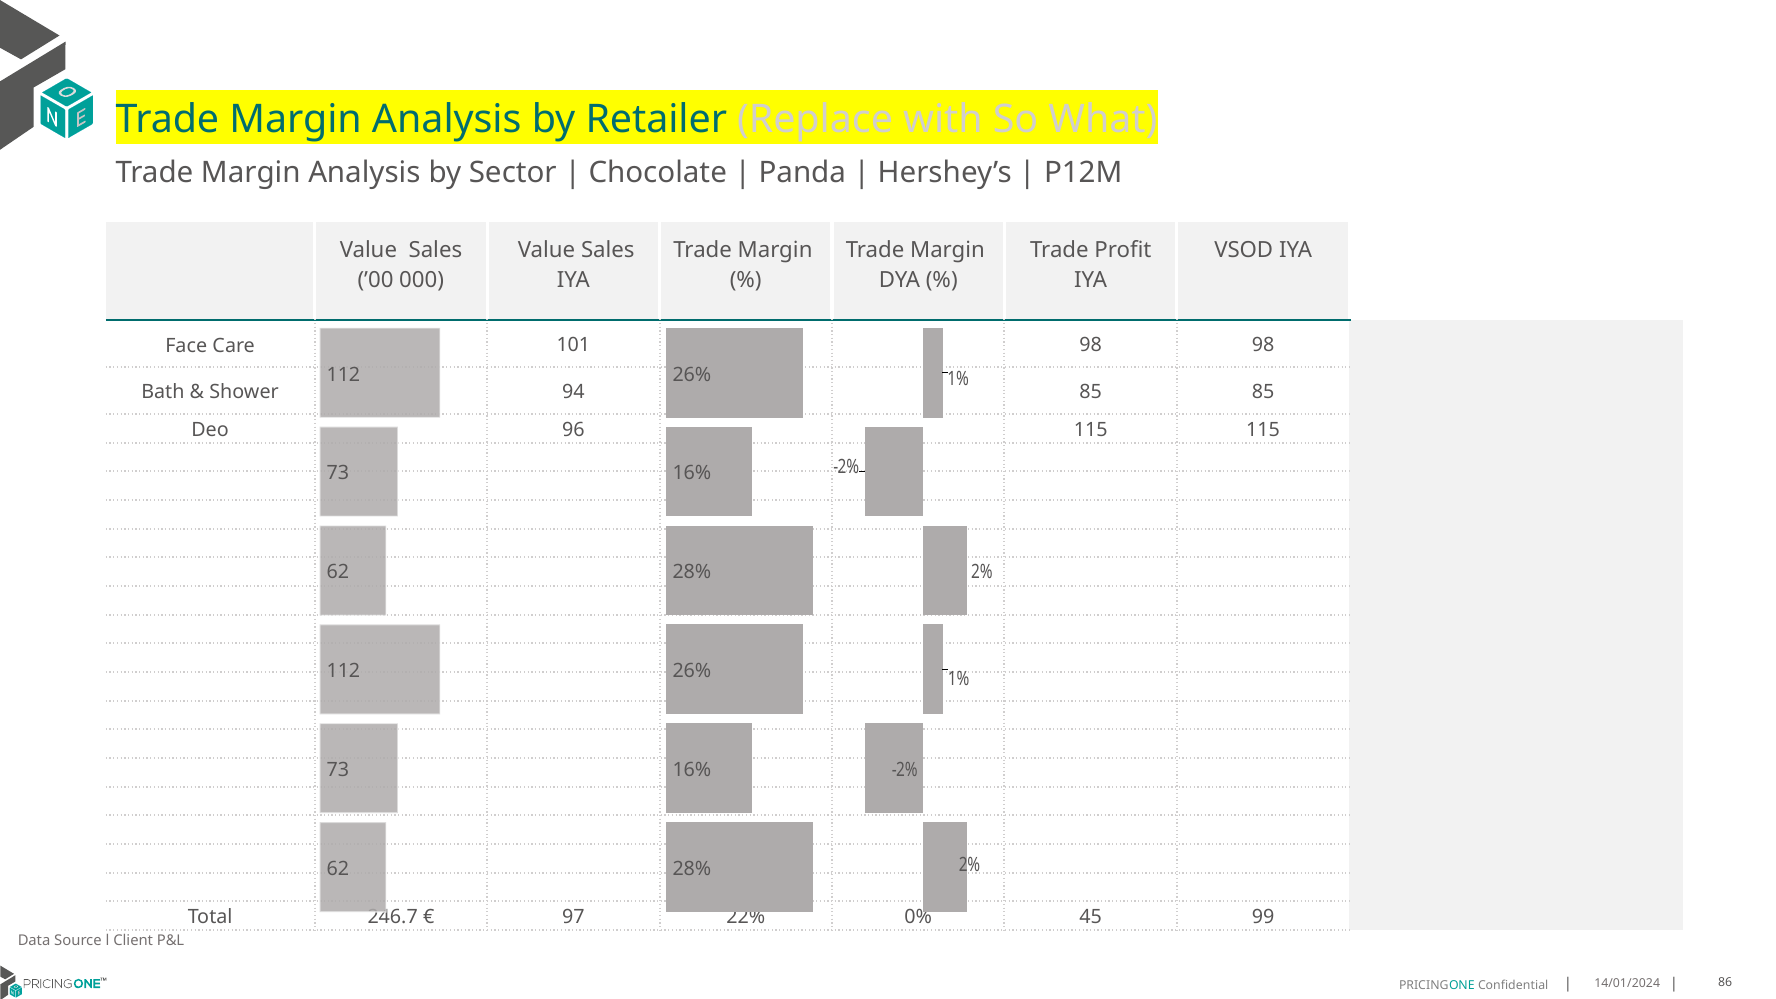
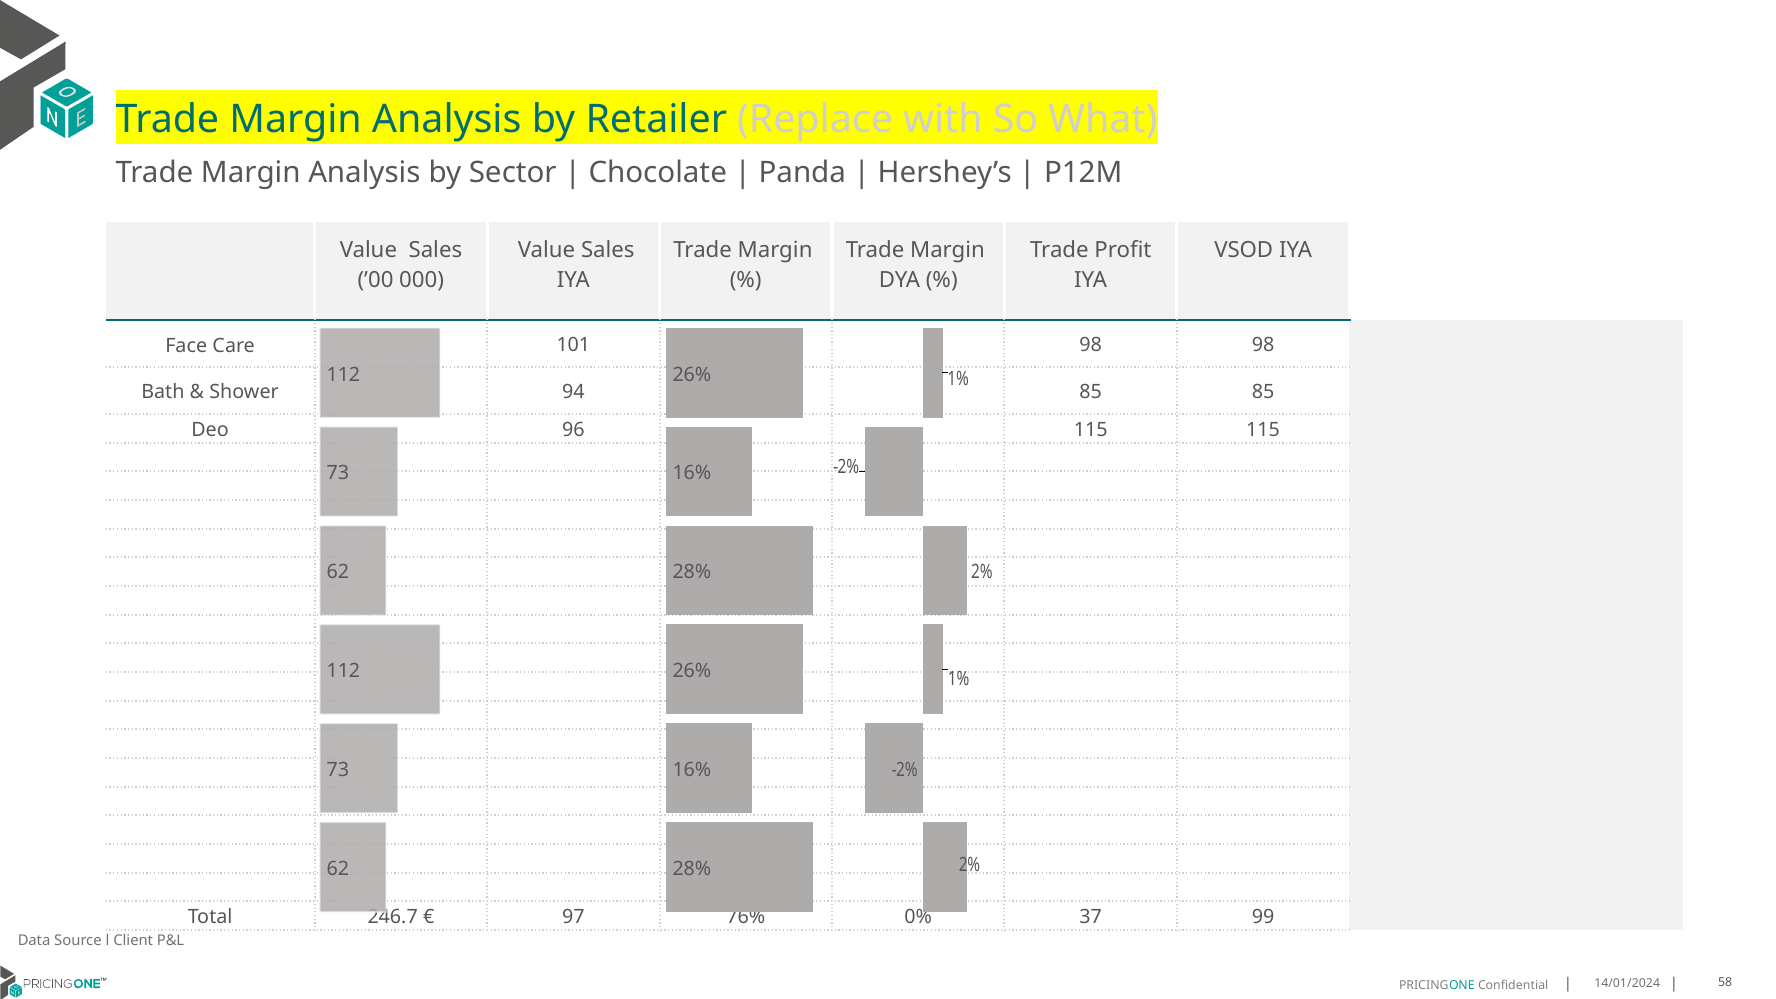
22%: 22% -> 76%
45: 45 -> 37
86: 86 -> 58
